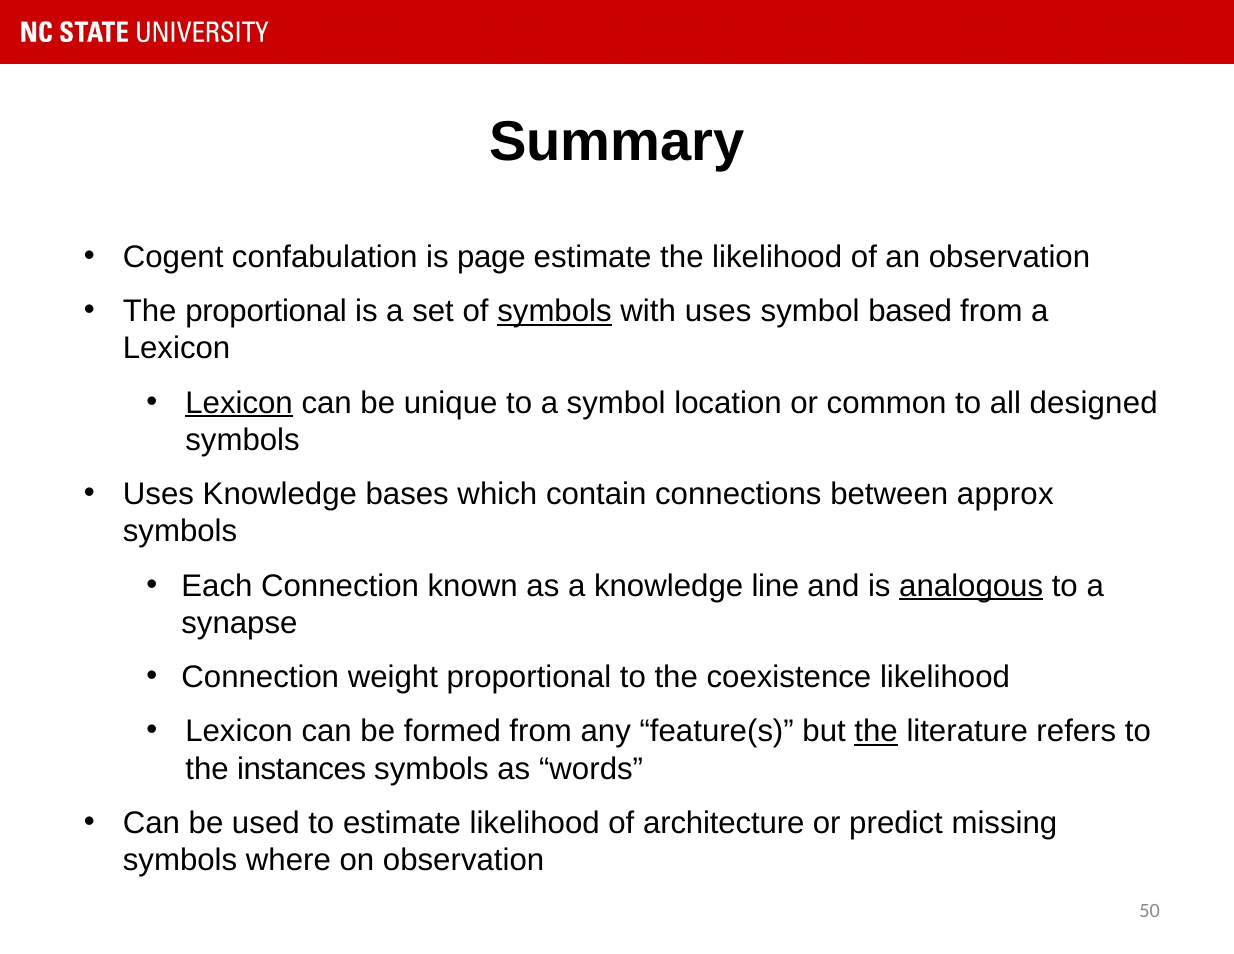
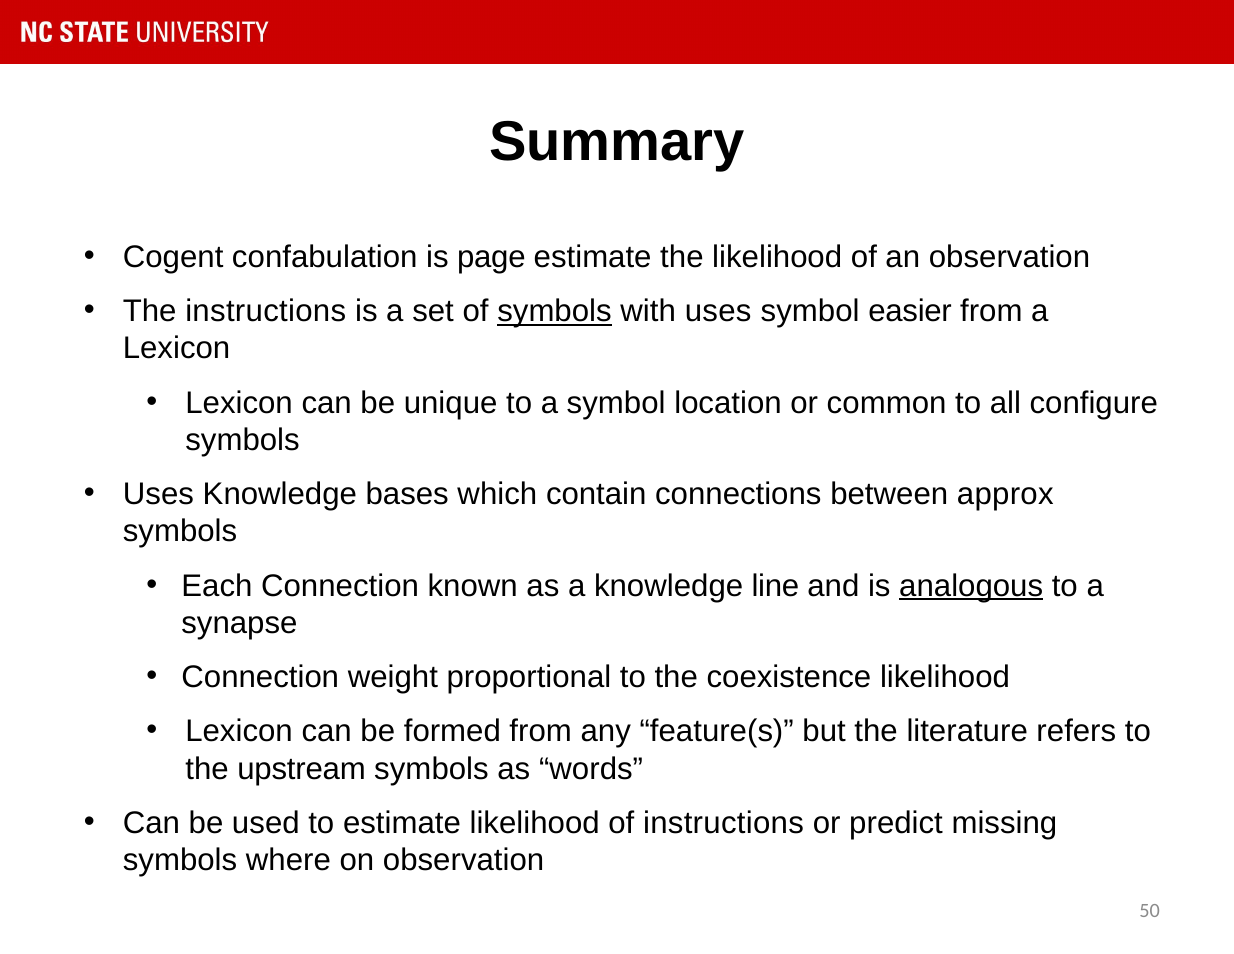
The proportional: proportional -> instructions
based: based -> easier
Lexicon at (239, 403) underline: present -> none
designed: designed -> configure
the at (876, 731) underline: present -> none
instances: instances -> upstream
of architecture: architecture -> instructions
